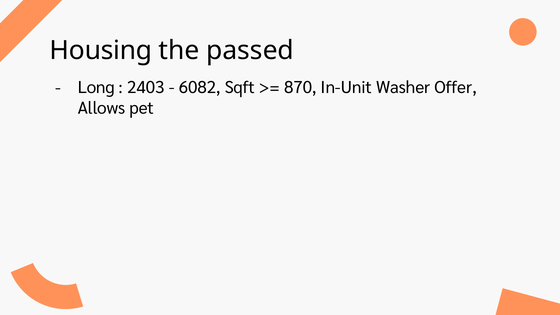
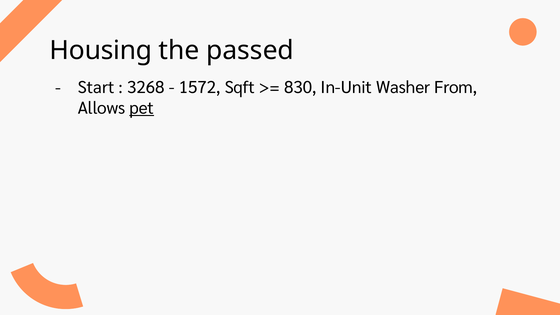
Long: Long -> Start
2403: 2403 -> 3268
6082: 6082 -> 1572
870: 870 -> 830
Offer: Offer -> From
pet underline: none -> present
